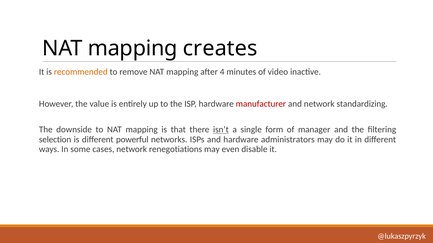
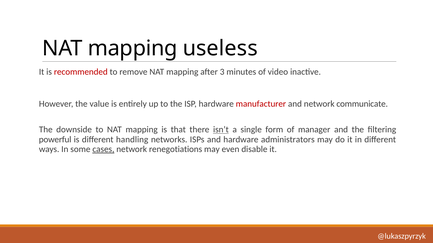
creates: creates -> useless
recommended colour: orange -> red
4: 4 -> 3
standardizing: standardizing -> communicate
selection: selection -> powerful
powerful: powerful -> handling
cases underline: none -> present
